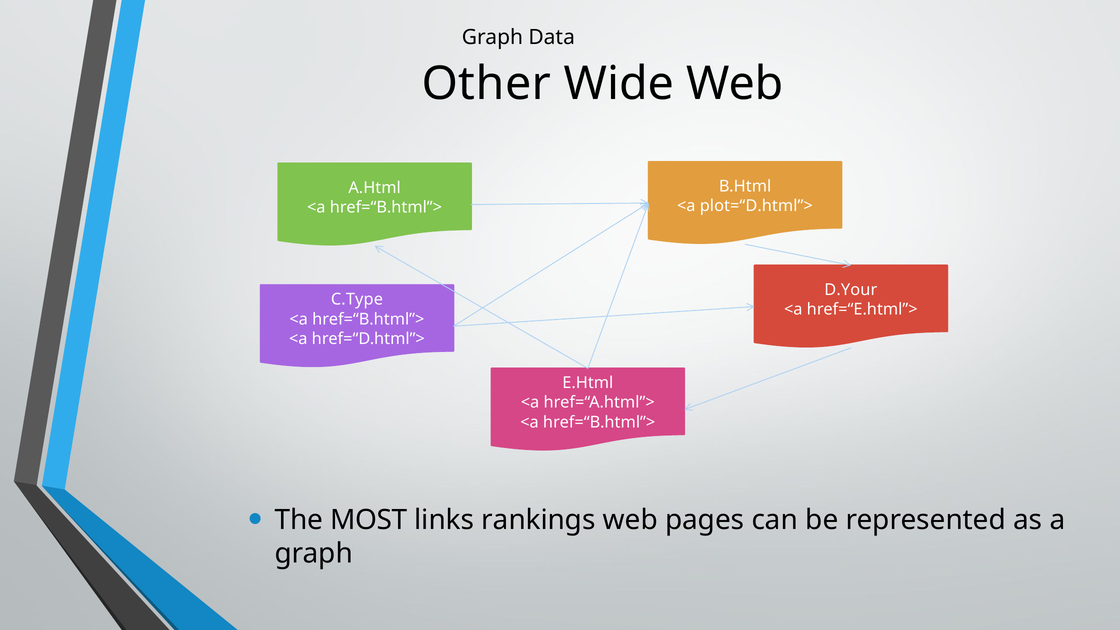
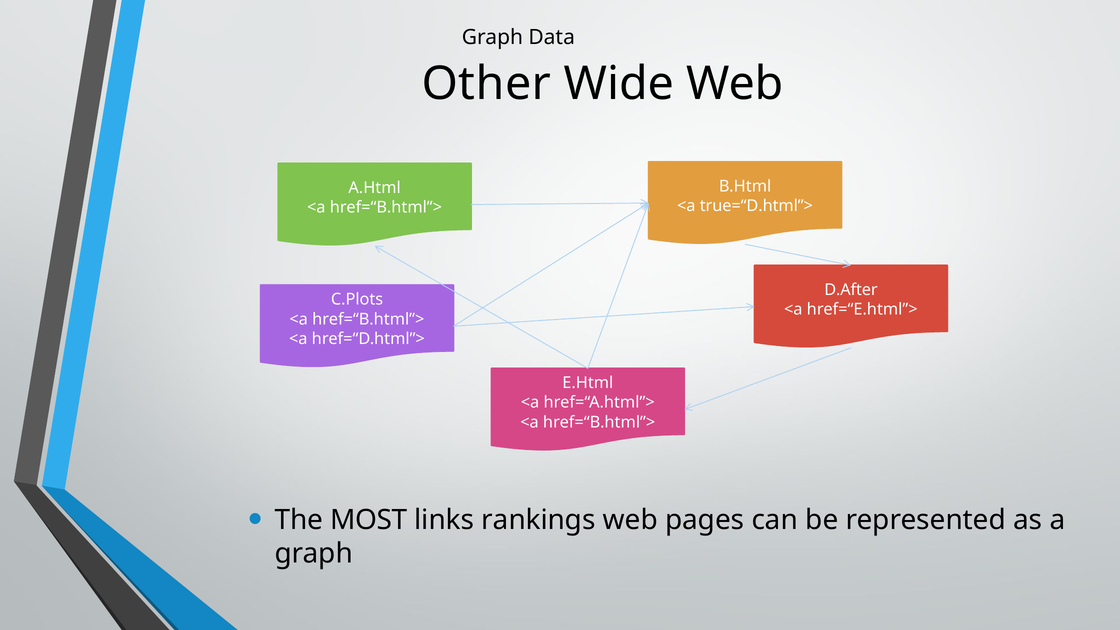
plot=“D.html”>: plot=“D.html”> -> true=“D.html”>
D.Your: D.Your -> D.After
C.Type: C.Type -> C.Plots
